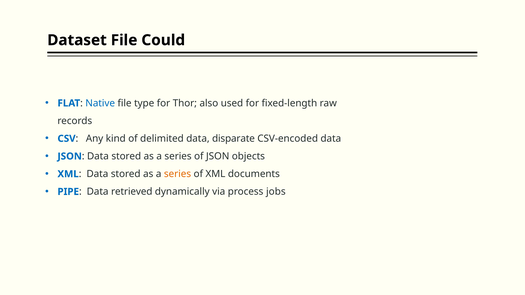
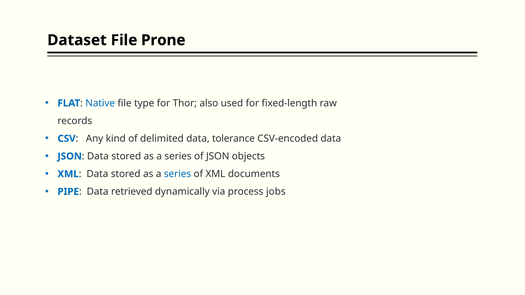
Could: Could -> Prone
disparate: disparate -> tolerance
series at (178, 174) colour: orange -> blue
